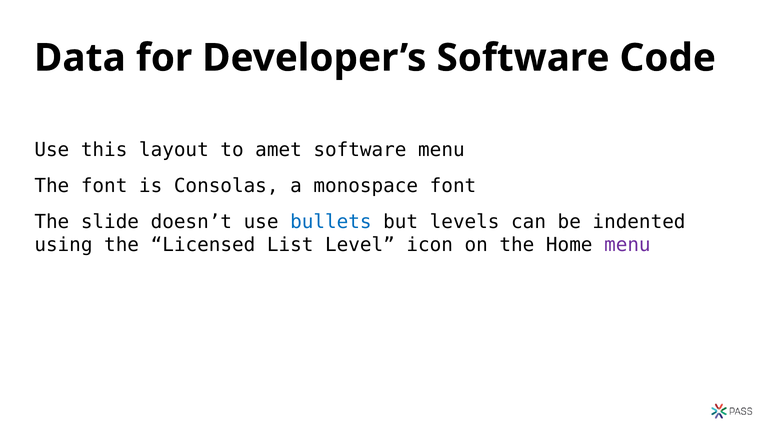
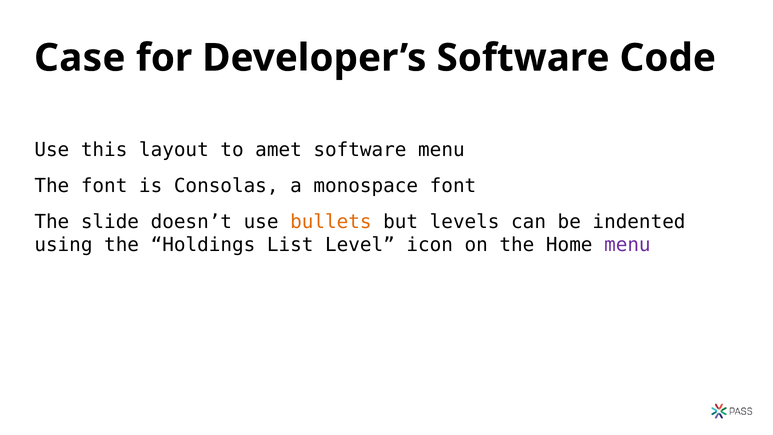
Data: Data -> Case
bullets colour: blue -> orange
Licensed: Licensed -> Holdings
